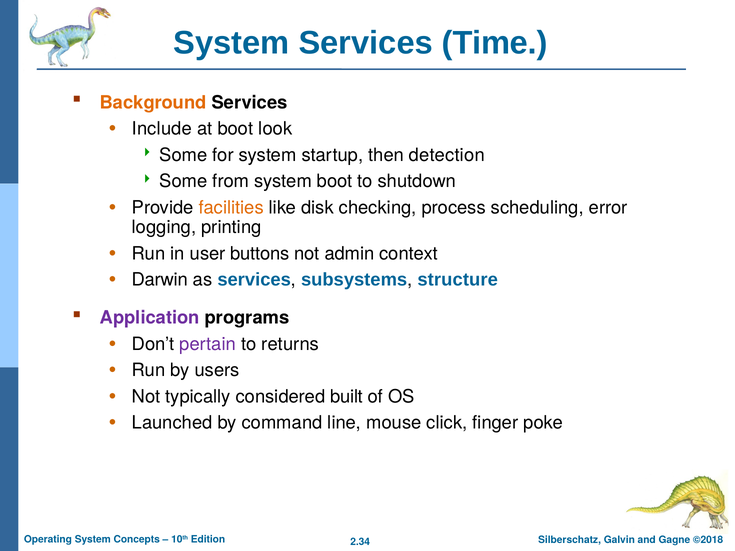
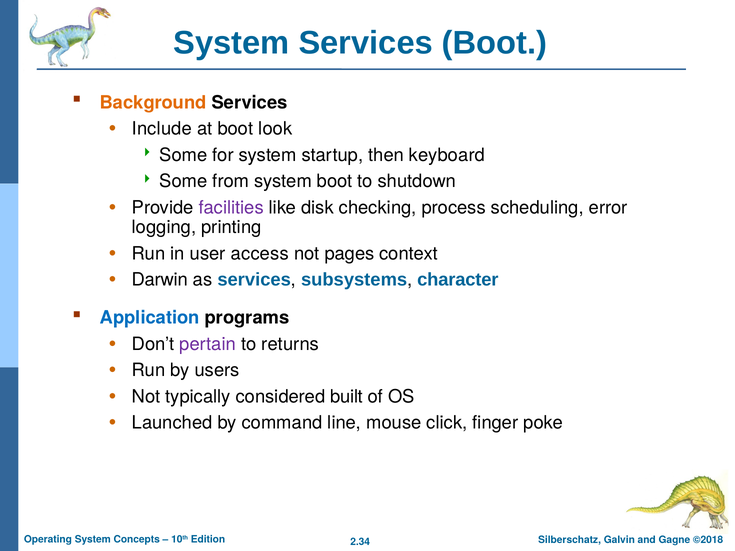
Services Time: Time -> Boot
detection: detection -> keyboard
facilities colour: orange -> purple
buttons: buttons -> access
admin: admin -> pages
structure: structure -> character
Application colour: purple -> blue
